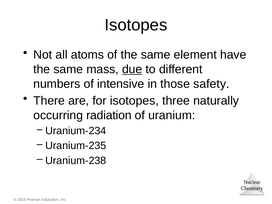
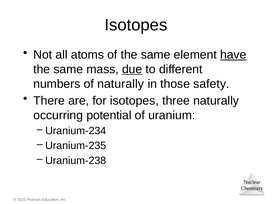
have underline: none -> present
of intensive: intensive -> naturally
radiation: radiation -> potential
